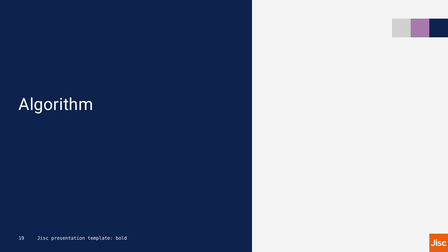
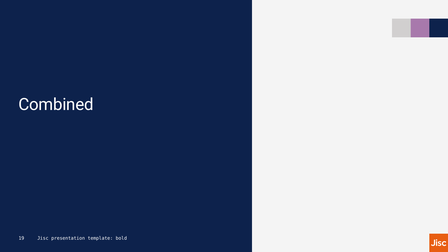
Algorithm: Algorithm -> Combined
